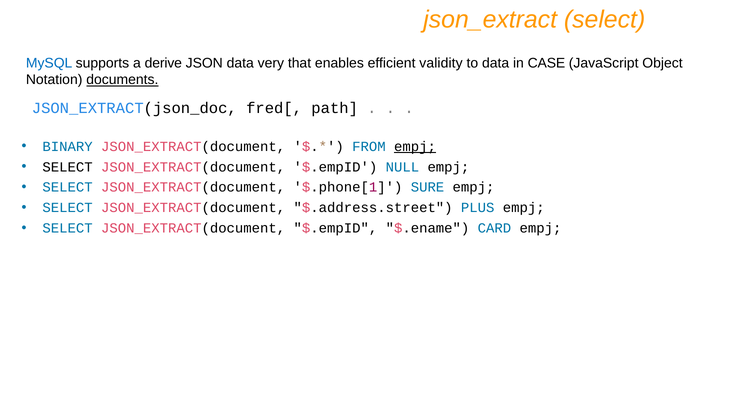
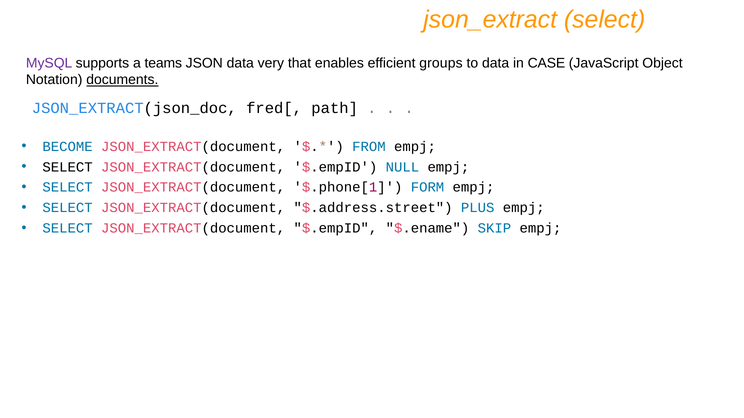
MySQL colour: blue -> purple
derive: derive -> teams
validity: validity -> groups
BINARY: BINARY -> BECOME
empj at (415, 147) underline: present -> none
SURE: SURE -> FORM
CARD: CARD -> SKIP
